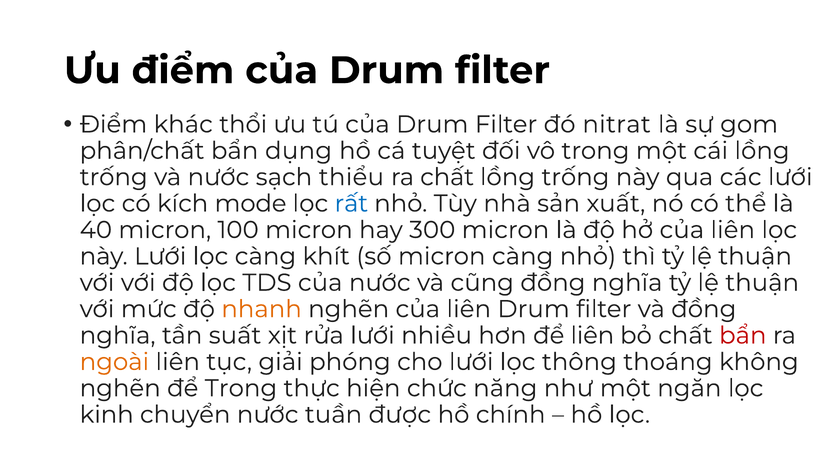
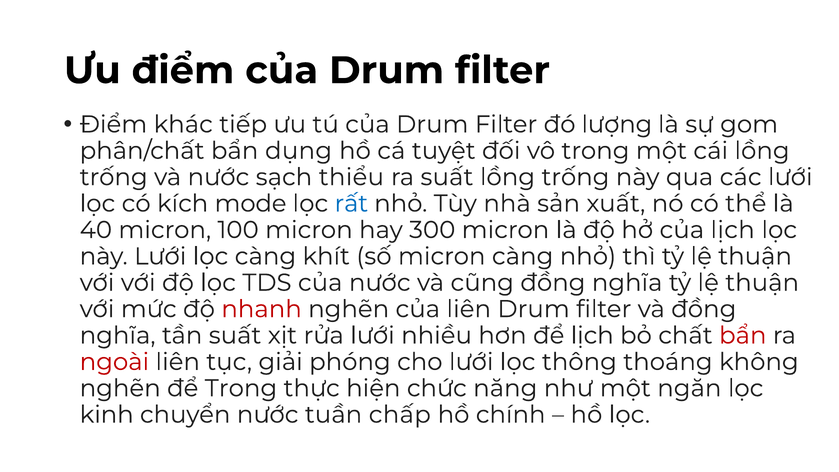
thổi: thổi -> tiếp
nitrat: nitrat -> lượng
ra chất: chất -> suất
hở của liên: liên -> lịch
nhanh colour: orange -> red
để liên: liên -> lịch
ngoài colour: orange -> red
được: được -> chấp
